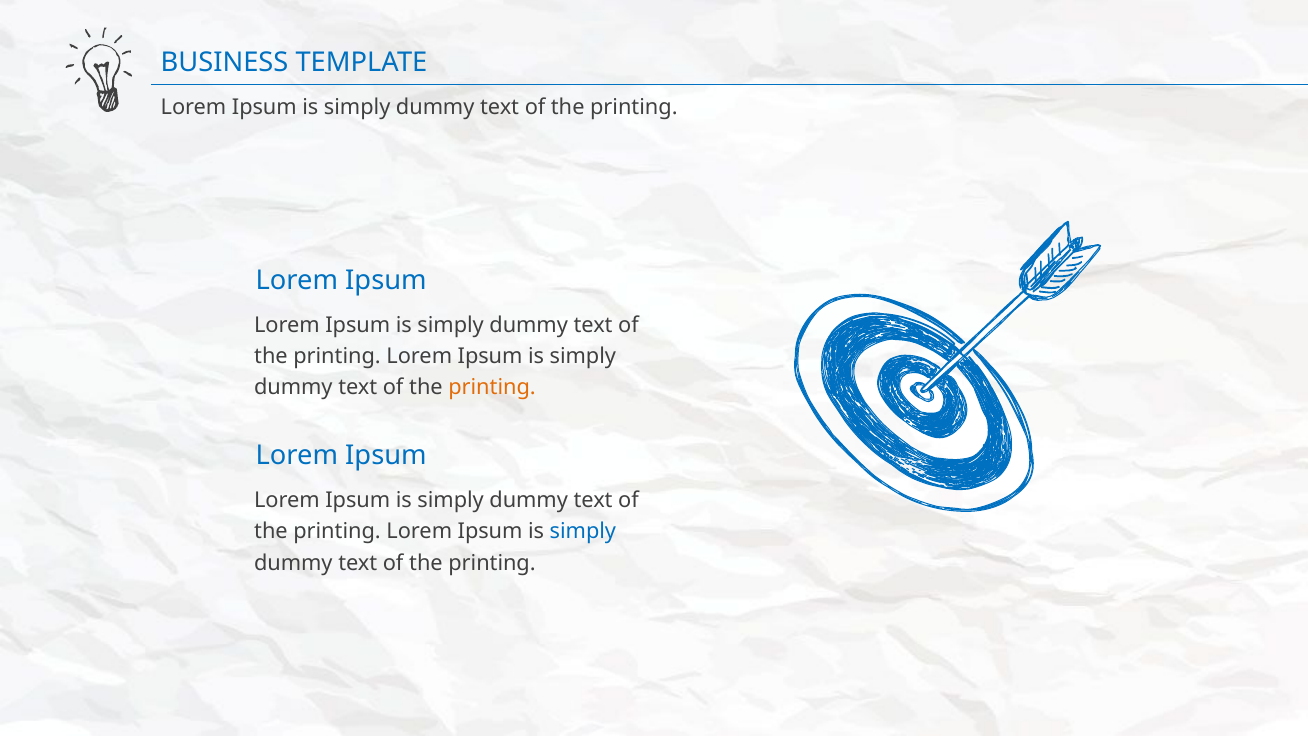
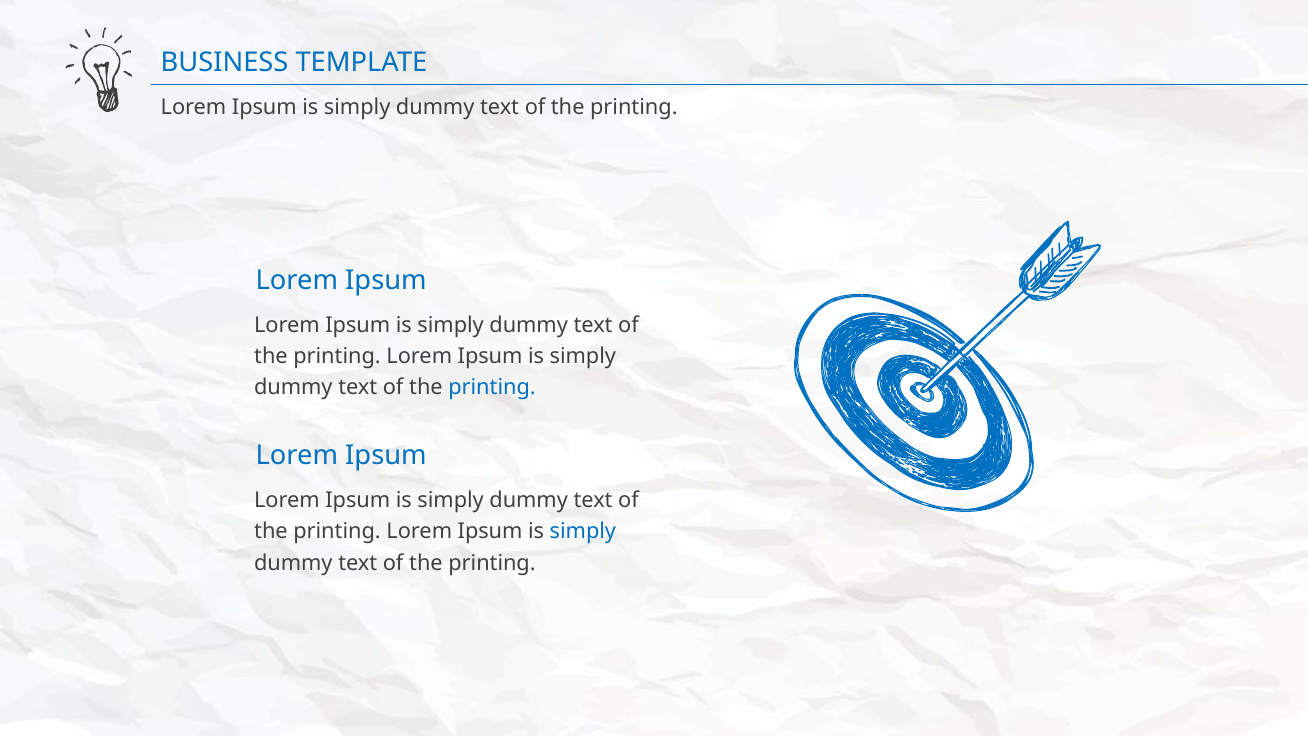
printing at (492, 387) colour: orange -> blue
